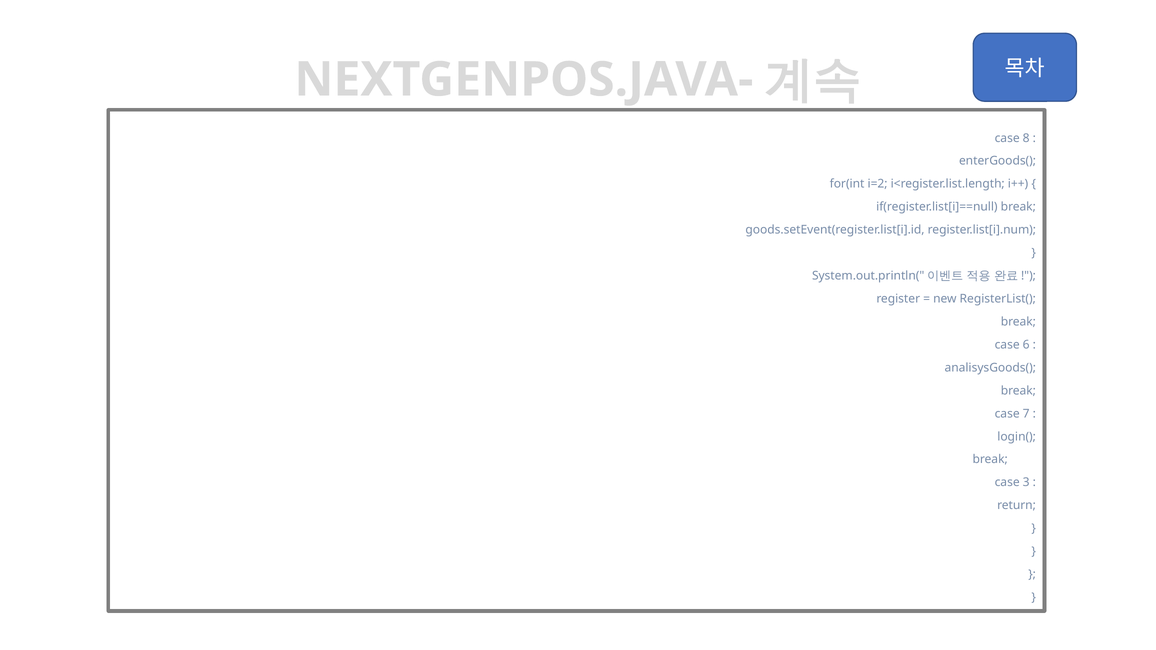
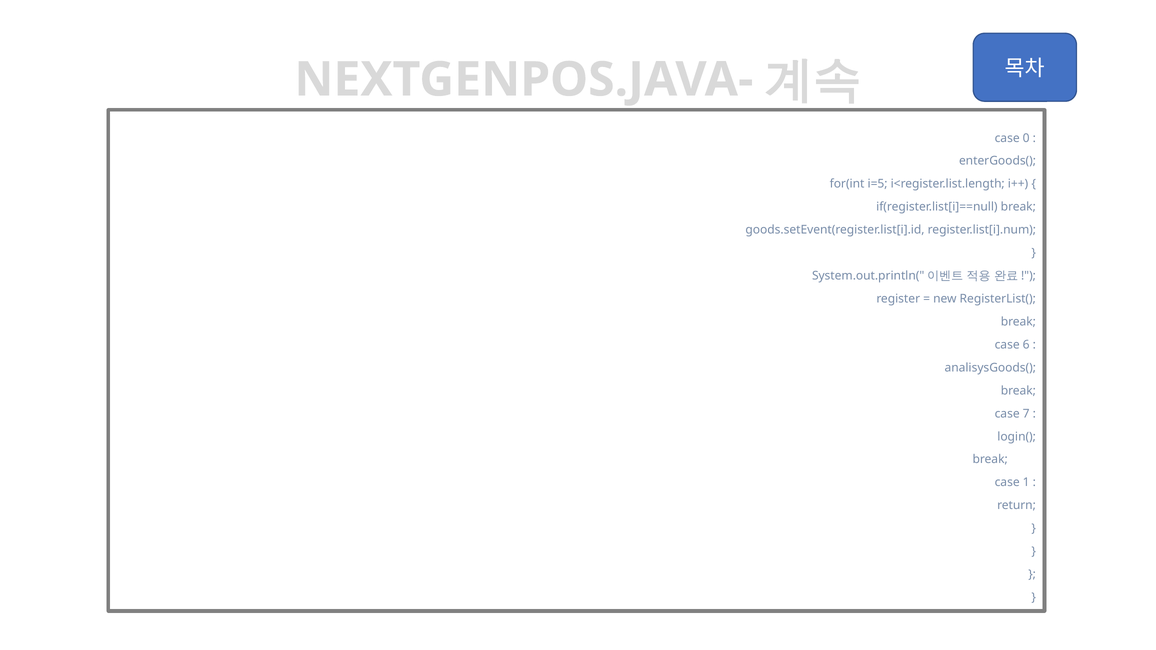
8: 8 -> 0
i=2: i=2 -> i=5
3: 3 -> 1
